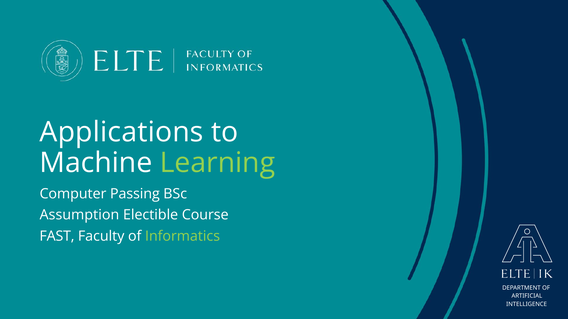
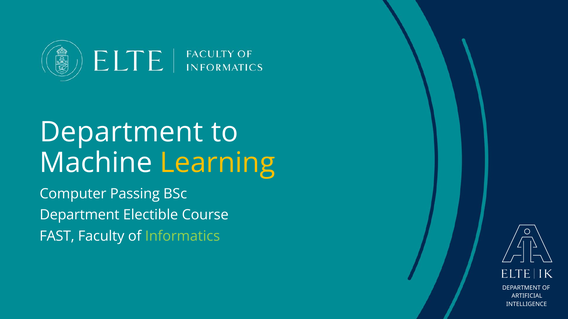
Applications at (122, 132): Applications -> Department
Learning colour: light green -> yellow
Assumption at (79, 215): Assumption -> Department
